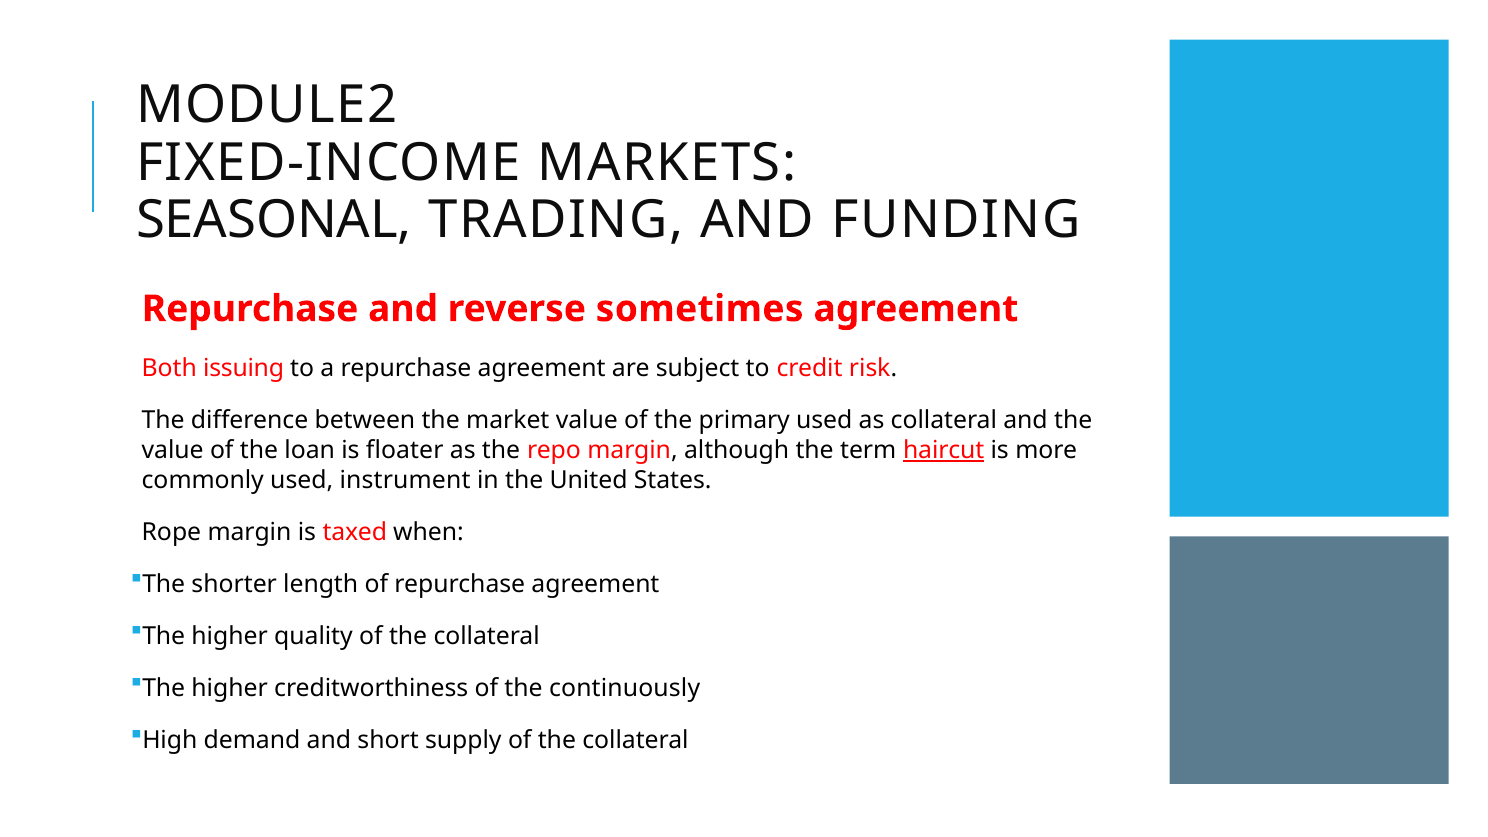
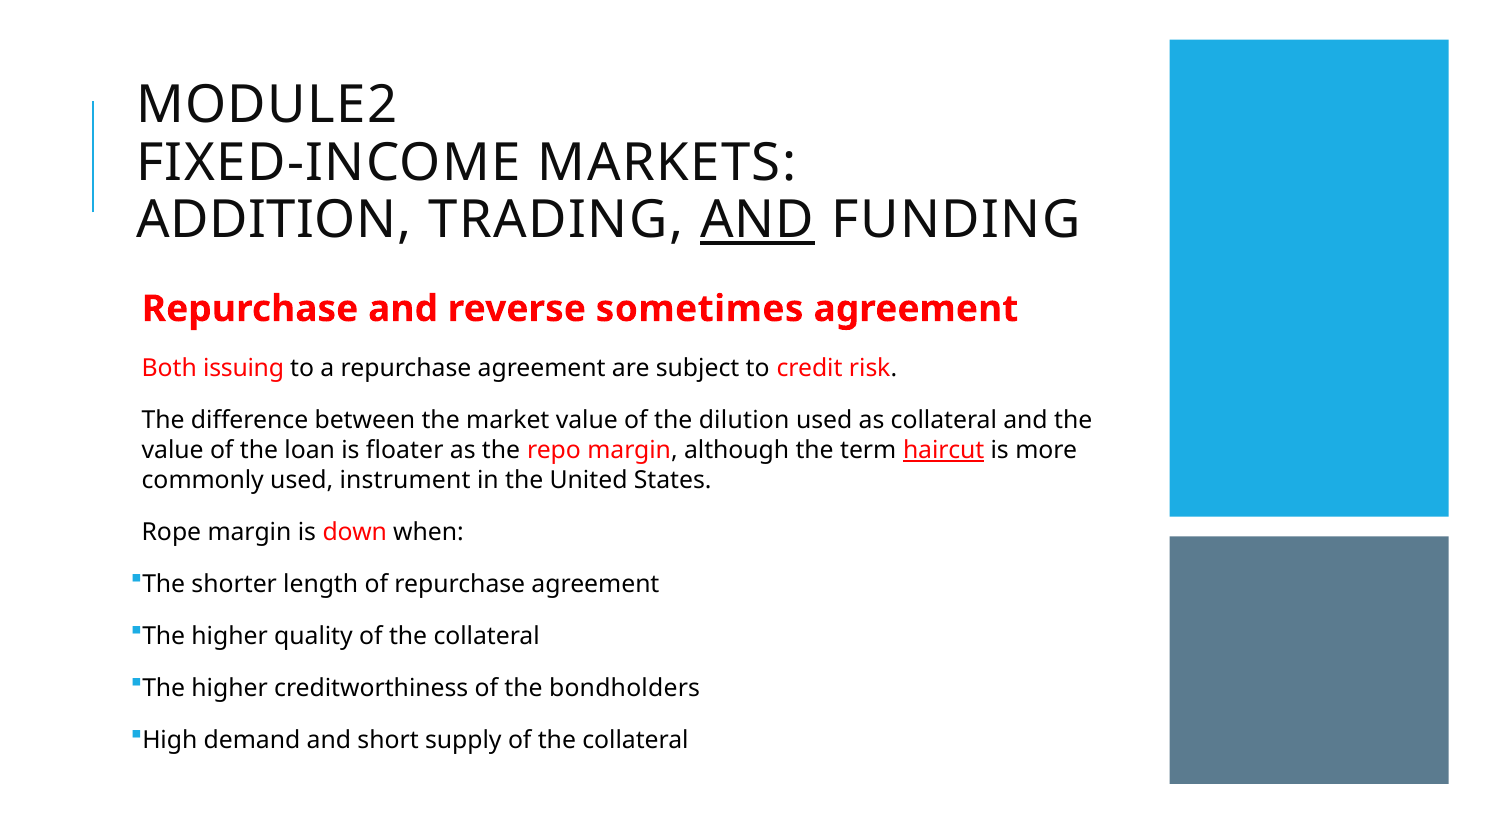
SEASONAL: SEASONAL -> ADDITION
AND at (757, 220) underline: none -> present
primary: primary -> dilution
taxed: taxed -> down
continuously: continuously -> bondholders
